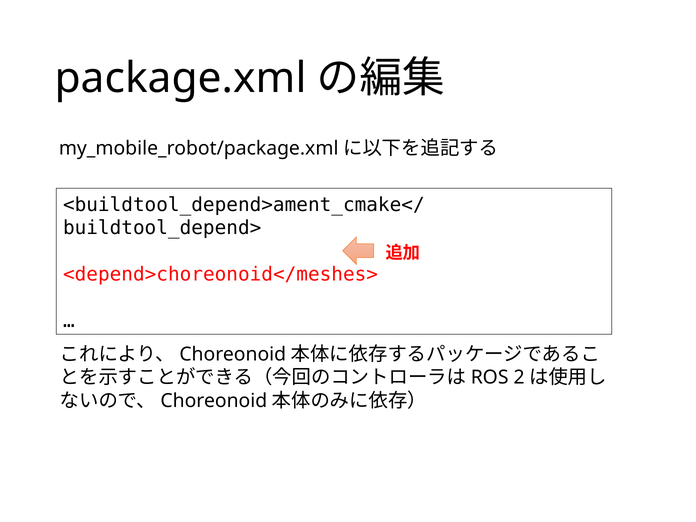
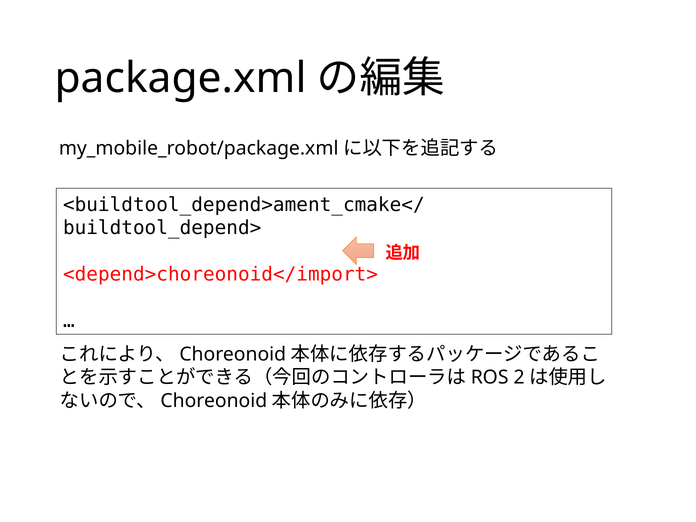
<depend>choreonoid</meshes>: <depend>choreonoid</meshes> -> <depend>choreonoid</import>
